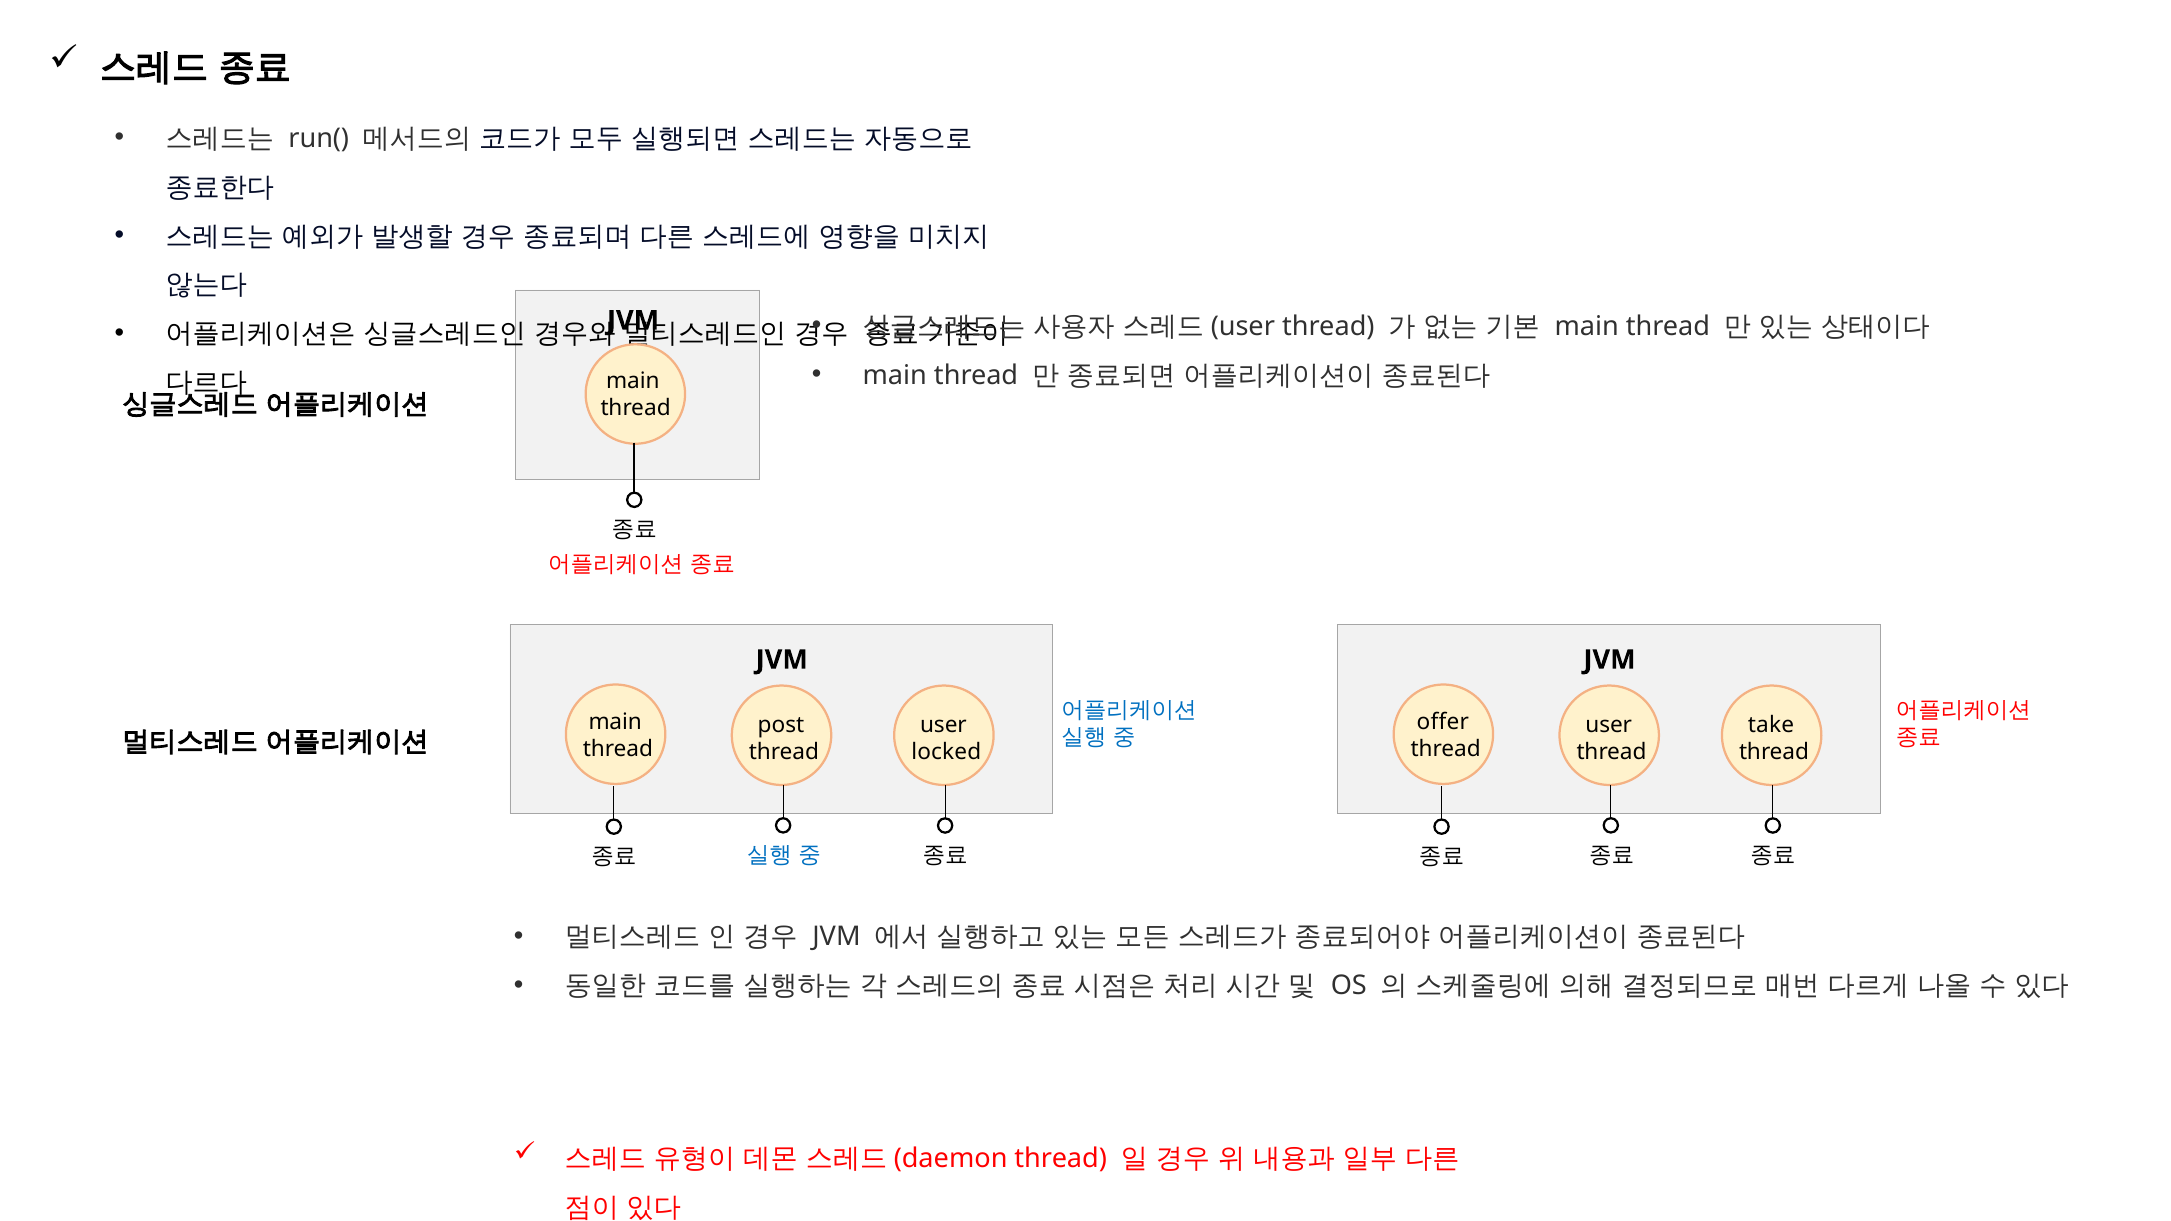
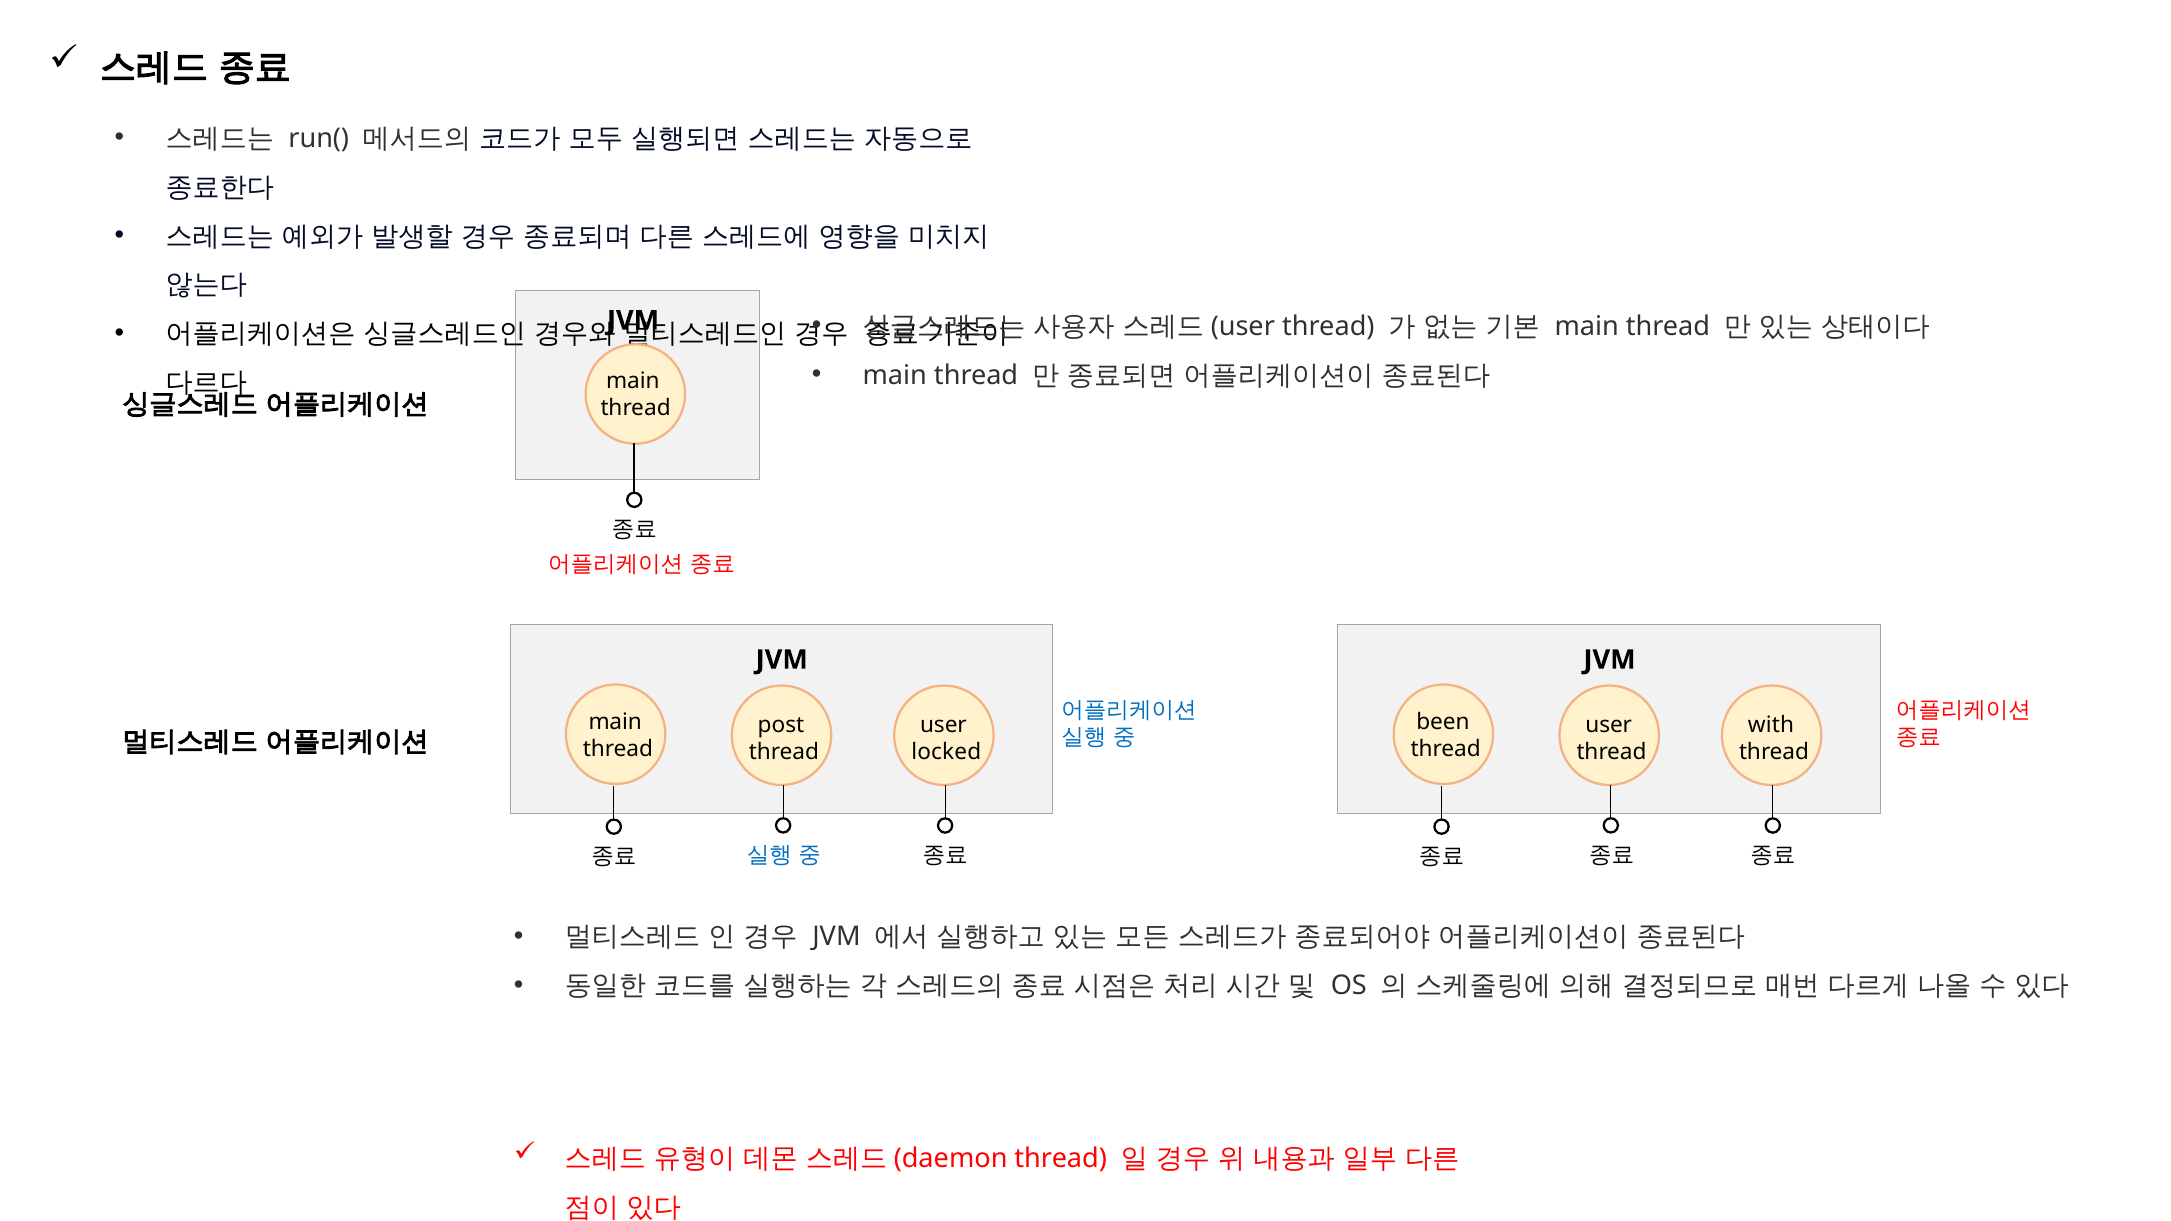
offer: offer -> been
take: take -> with
